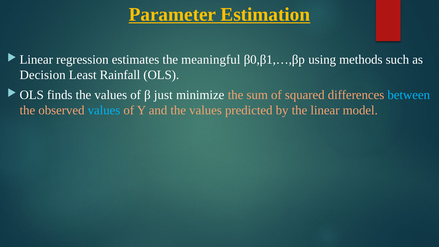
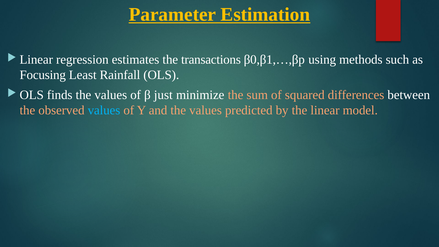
meaningful: meaningful -> transactions
Decision: Decision -> Focusing
between colour: light blue -> white
